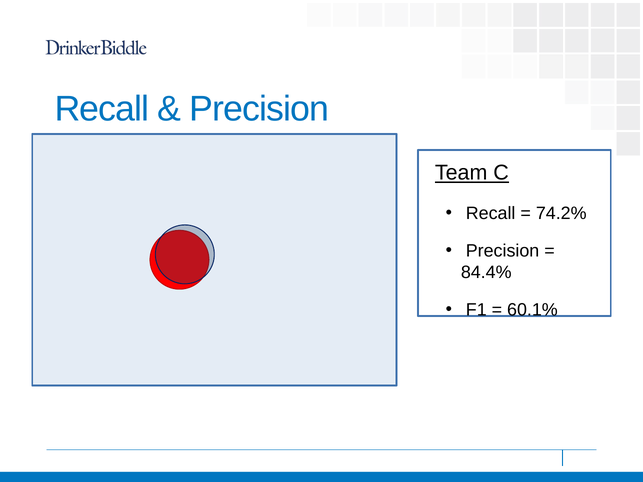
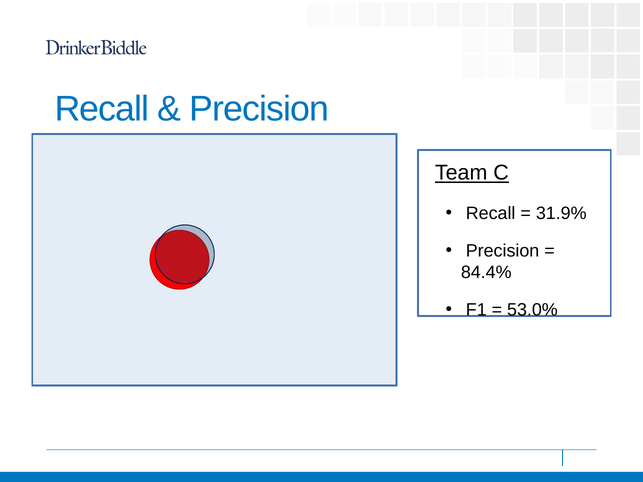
74.2%: 74.2% -> 31.9%
60.1%: 60.1% -> 53.0%
